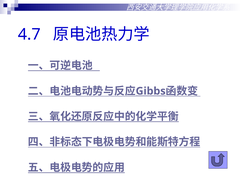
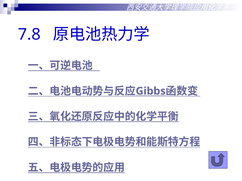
4.7: 4.7 -> 7.8
